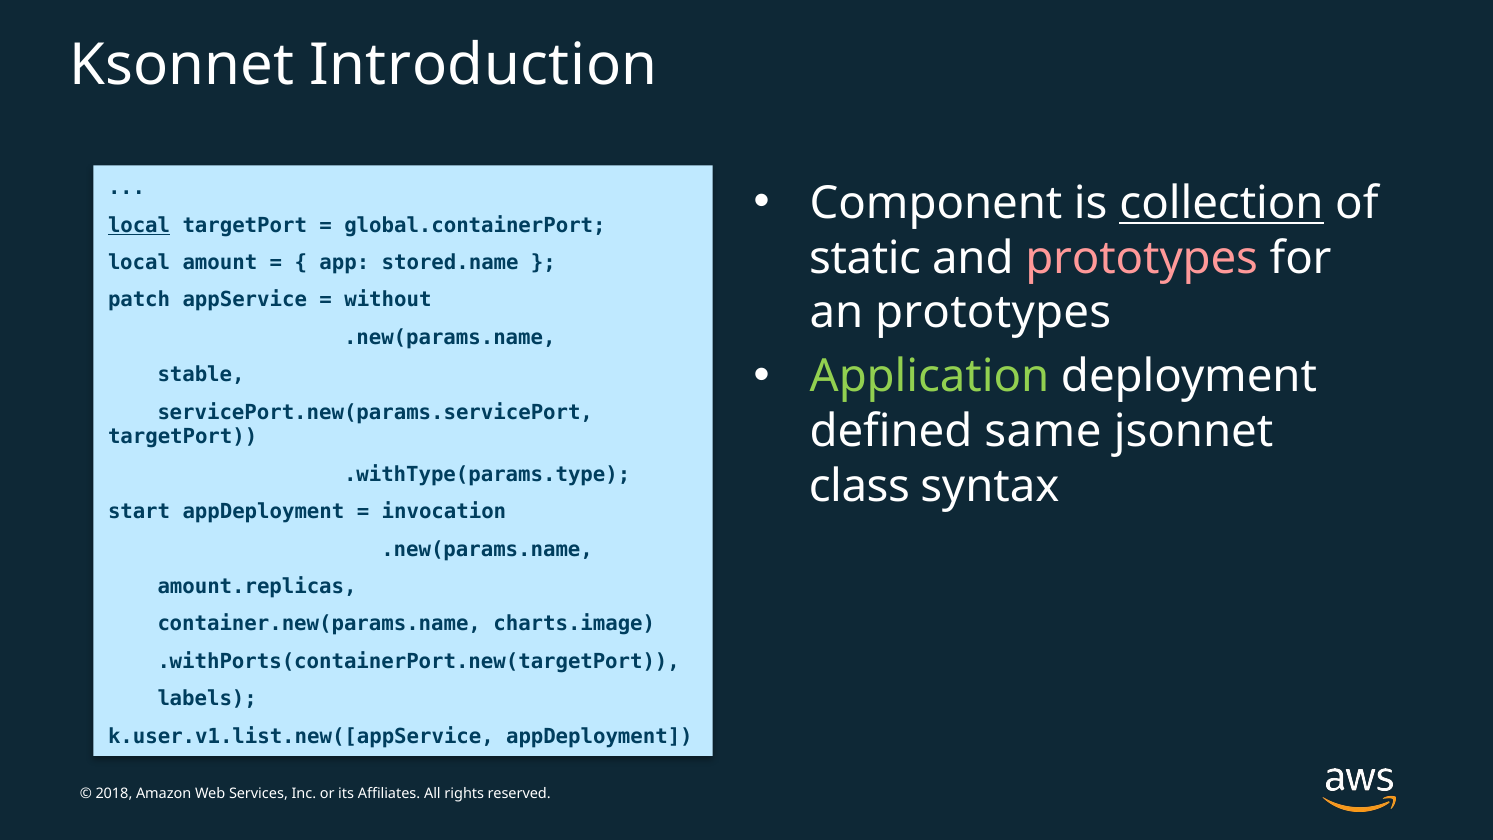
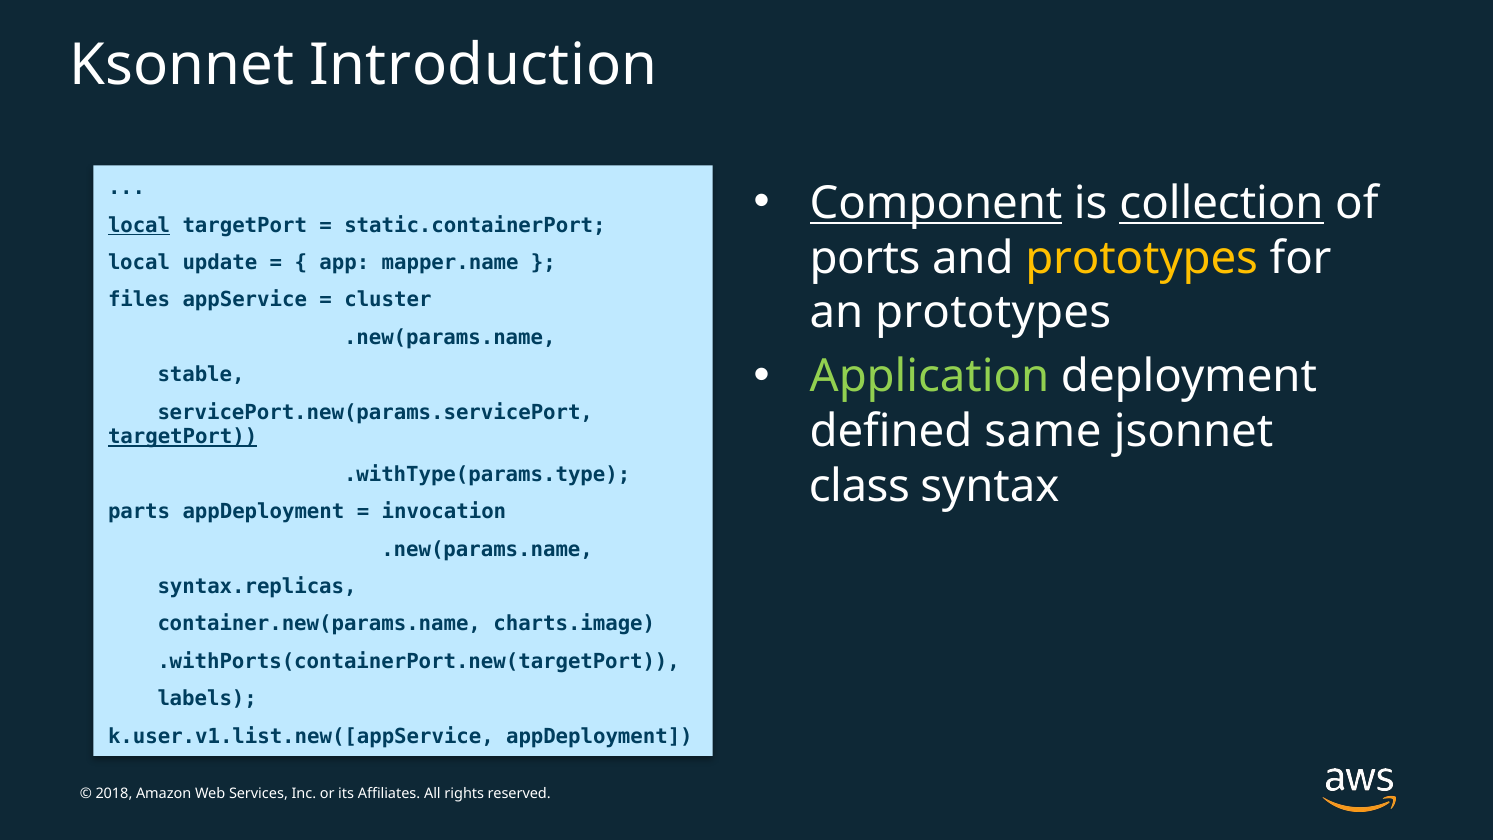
Component underline: none -> present
global.containerPort: global.containerPort -> static.containerPort
static: static -> ports
prototypes at (1142, 258) colour: pink -> yellow
amount: amount -> update
stored.name: stored.name -> mapper.name
patch: patch -> files
without: without -> cluster
targetPort at (183, 437) underline: none -> present
start: start -> parts
amount.replicas: amount.replicas -> syntax.replicas
